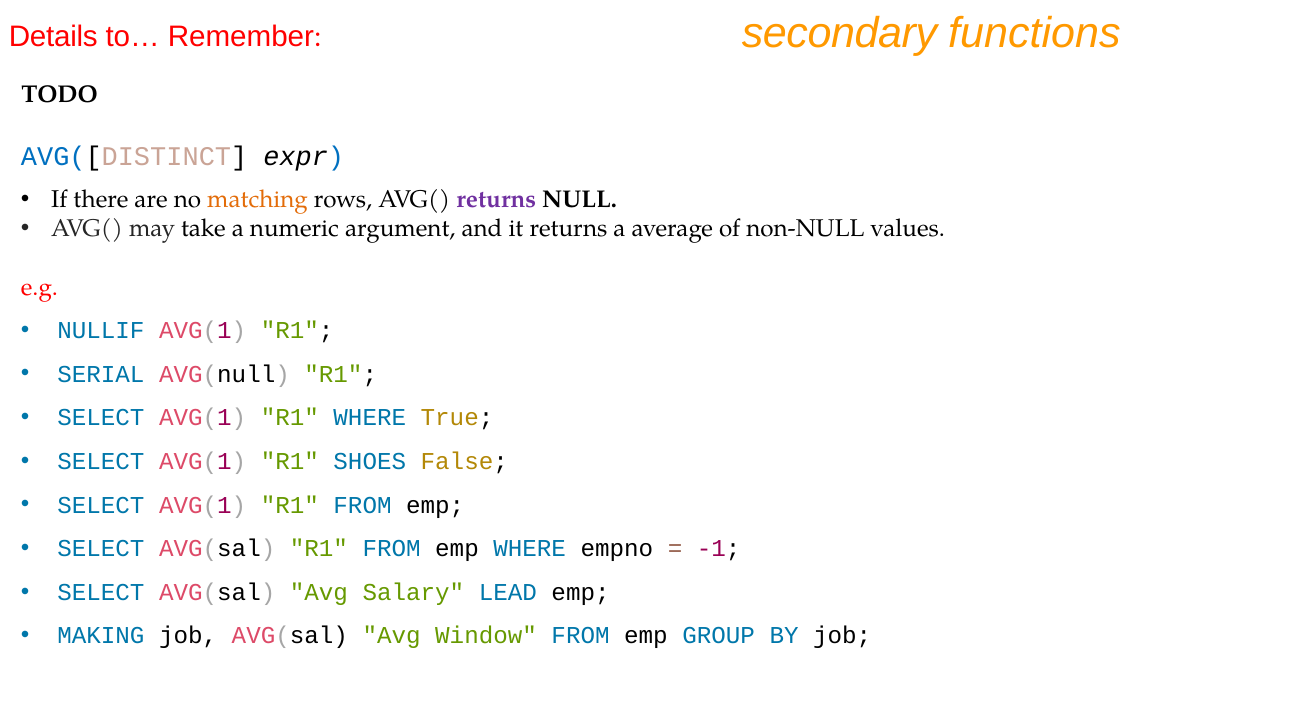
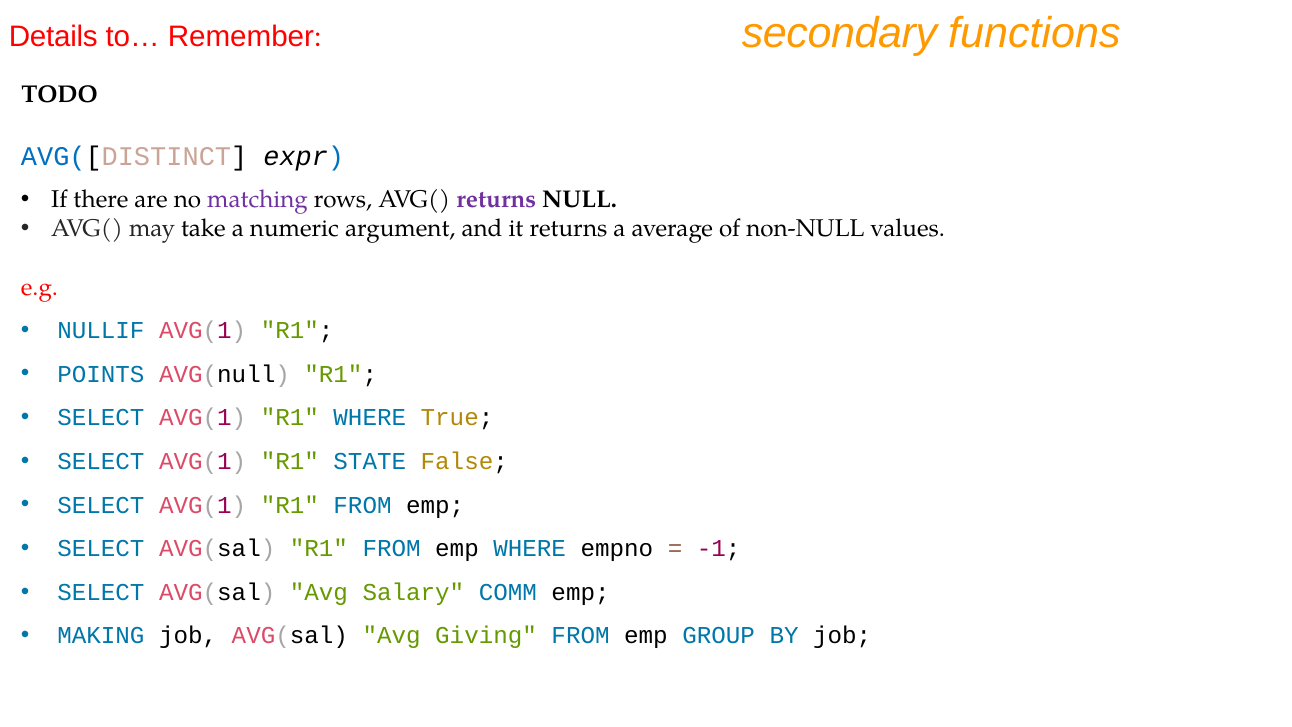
matching colour: orange -> purple
SERIAL: SERIAL -> POINTS
SHOES: SHOES -> STATE
LEAD: LEAD -> COMM
Window: Window -> Giving
